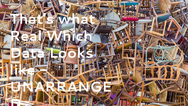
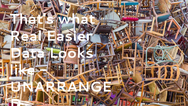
Which: Which -> Easier
